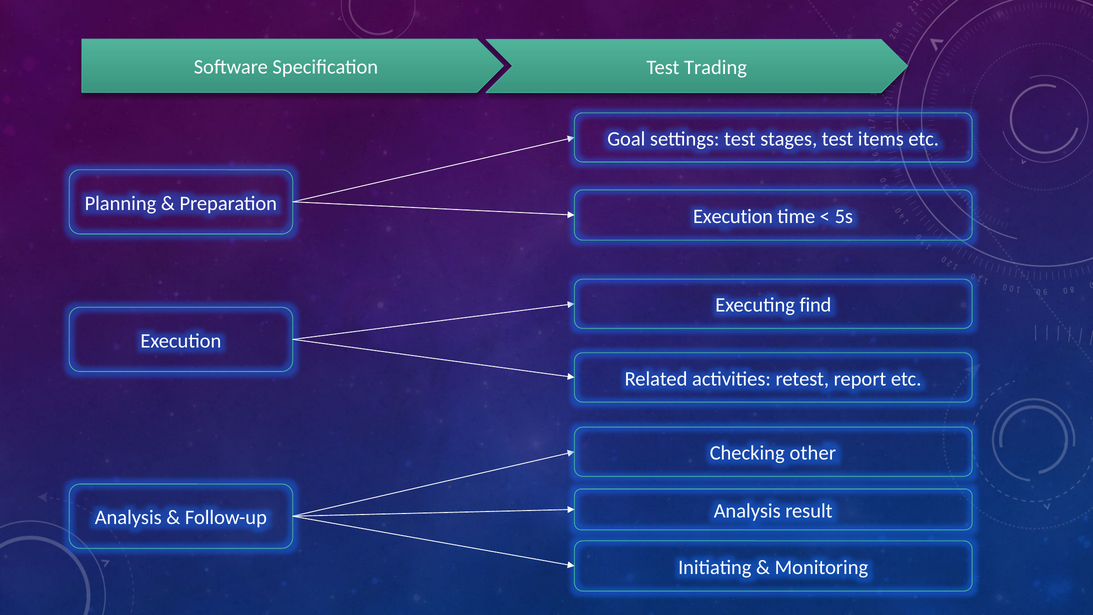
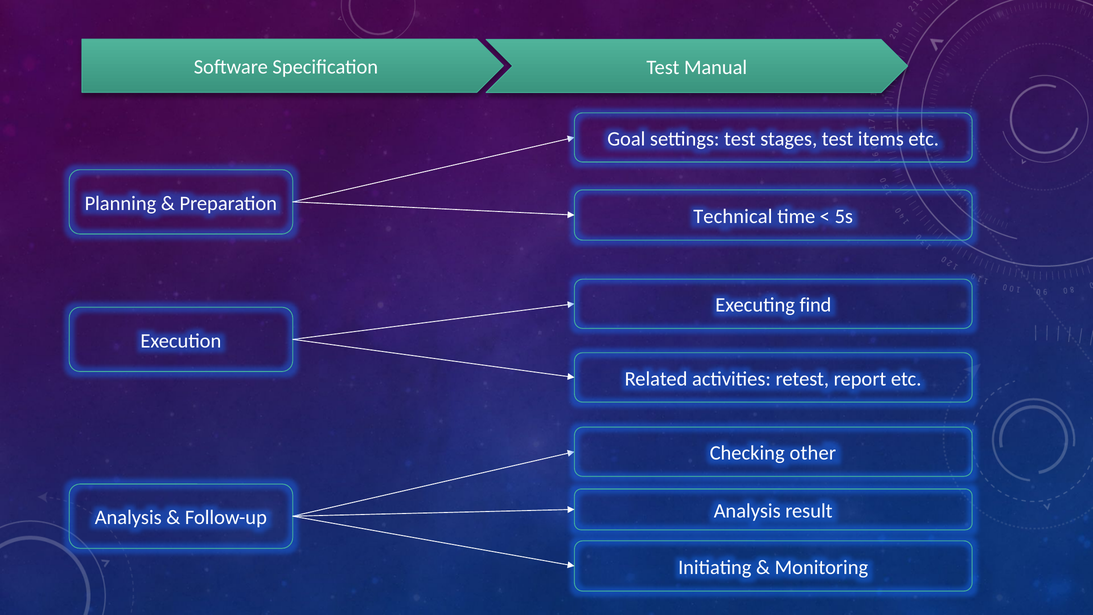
Trading: Trading -> Manual
Execution at (733, 216): Execution -> Technical
